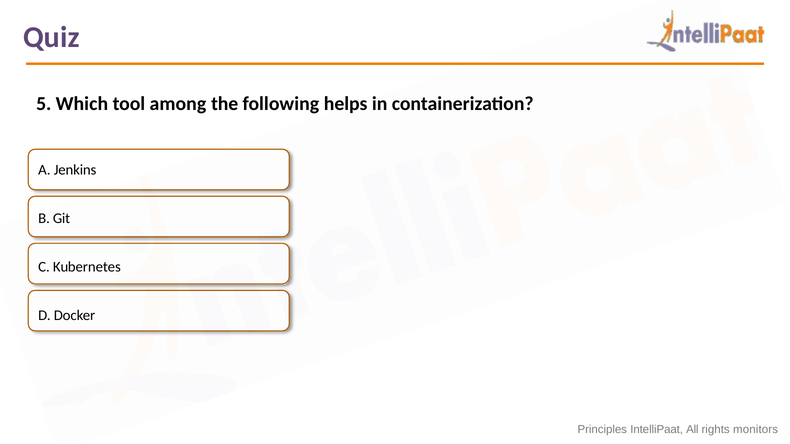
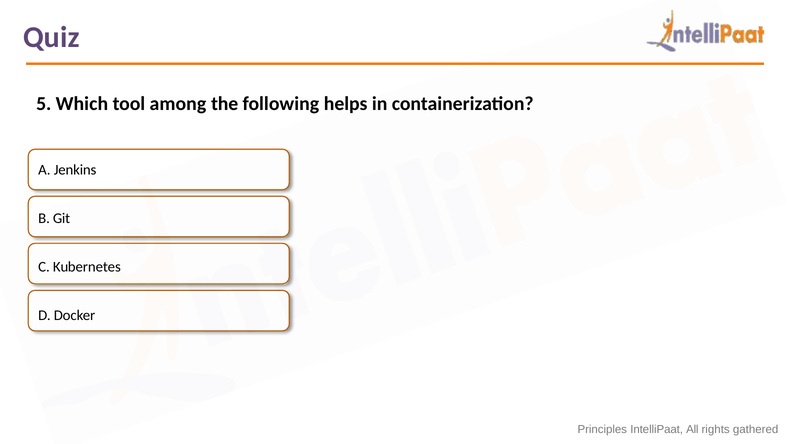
monitors: monitors -> gathered
